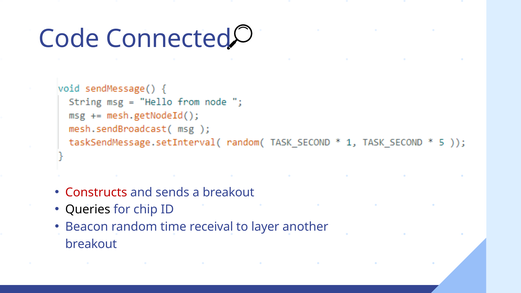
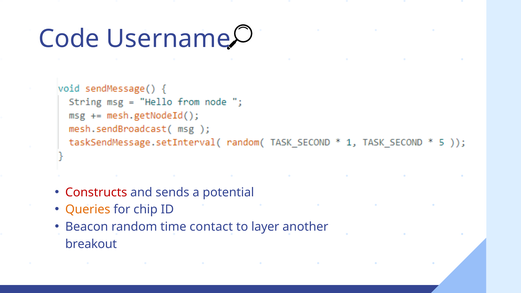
Connected: Connected -> Username
a breakout: breakout -> potential
Queries colour: black -> orange
receival: receival -> contact
